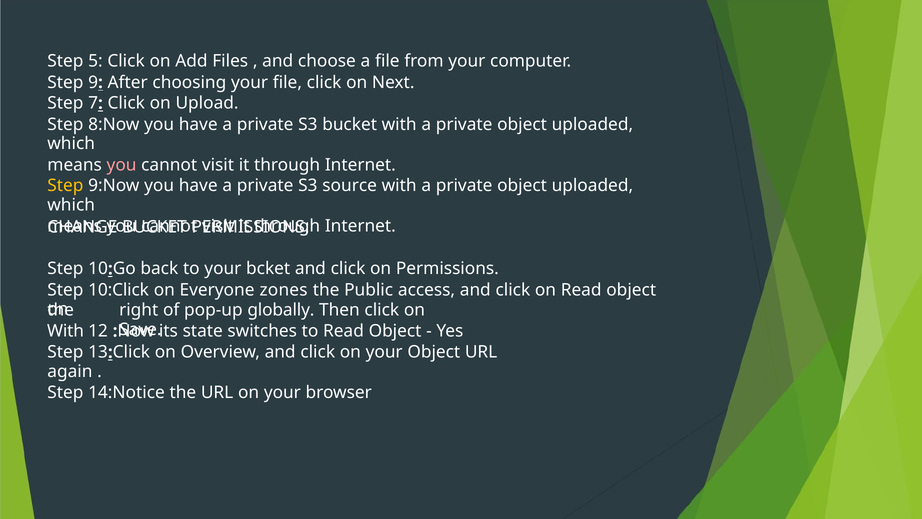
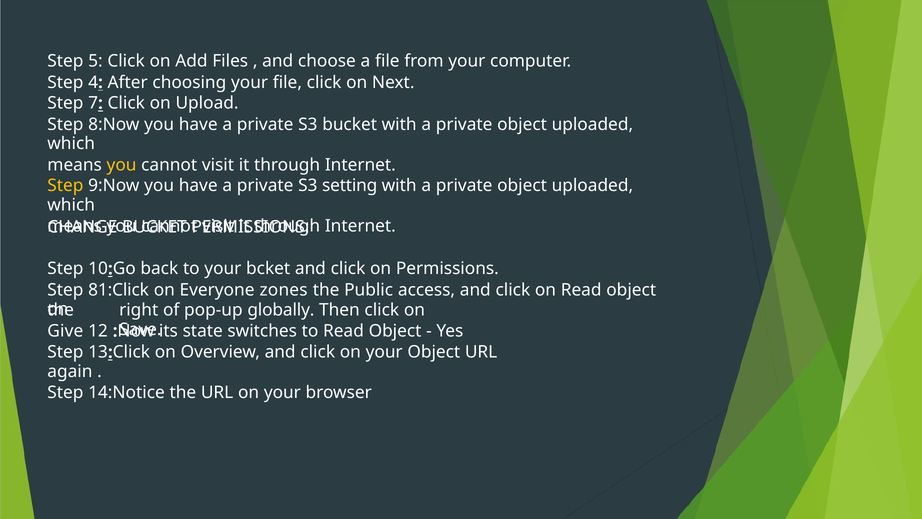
9: 9 -> 4
you at (122, 165) colour: pink -> yellow
source: source -> setting
10:Click: 10:Click -> 81:Click
With at (65, 331): With -> Give
